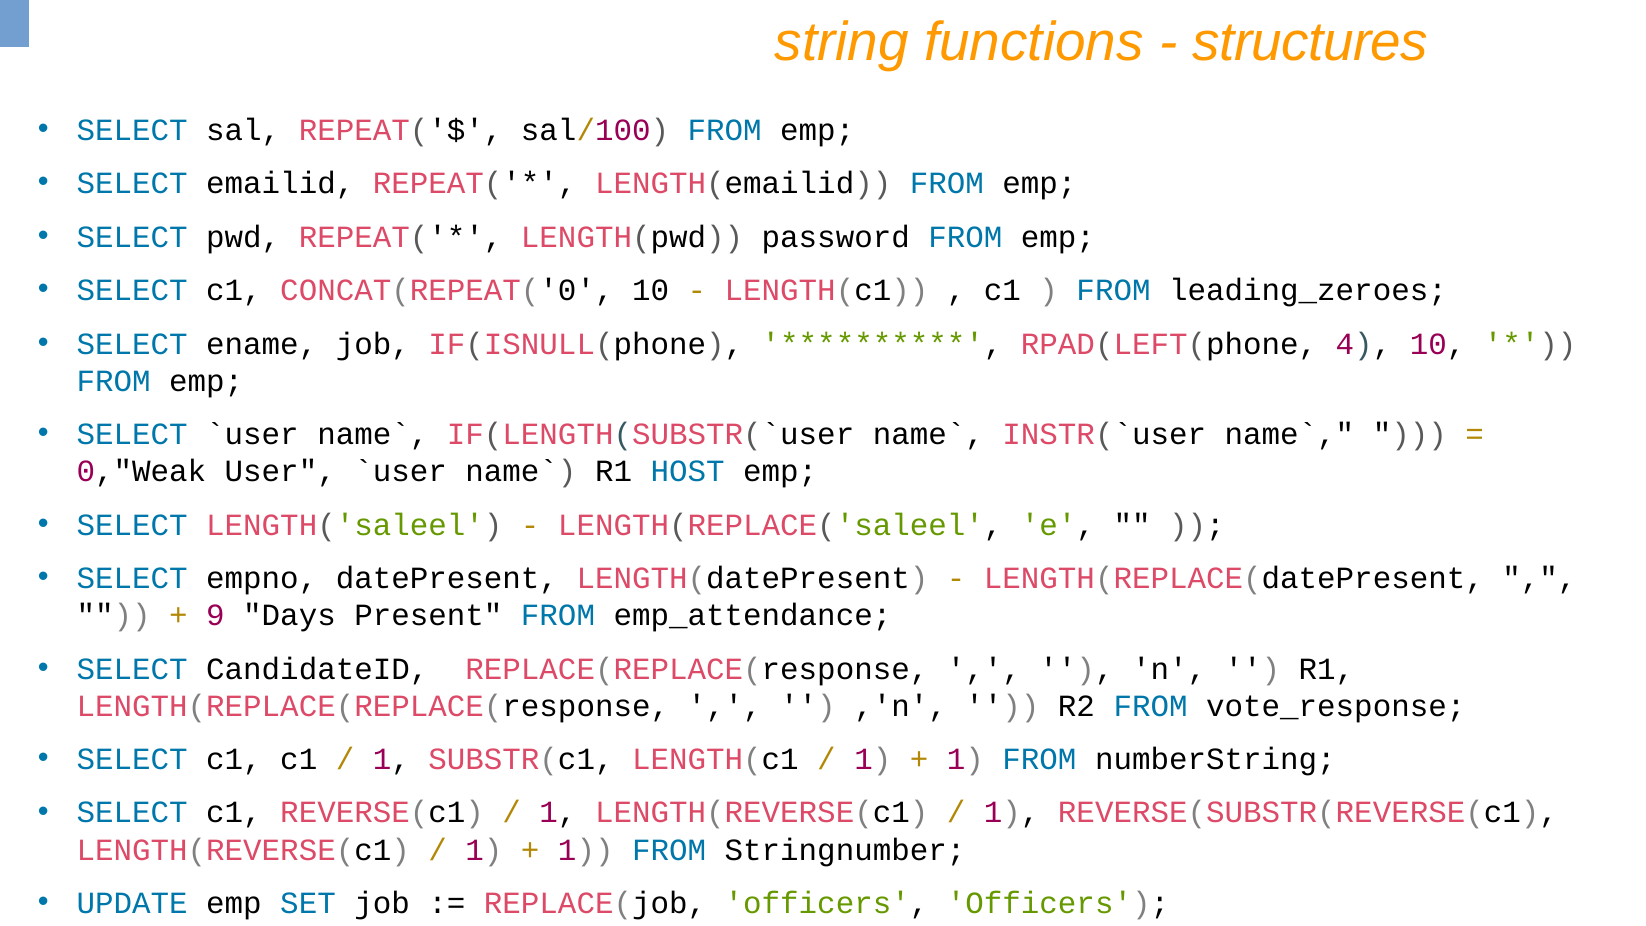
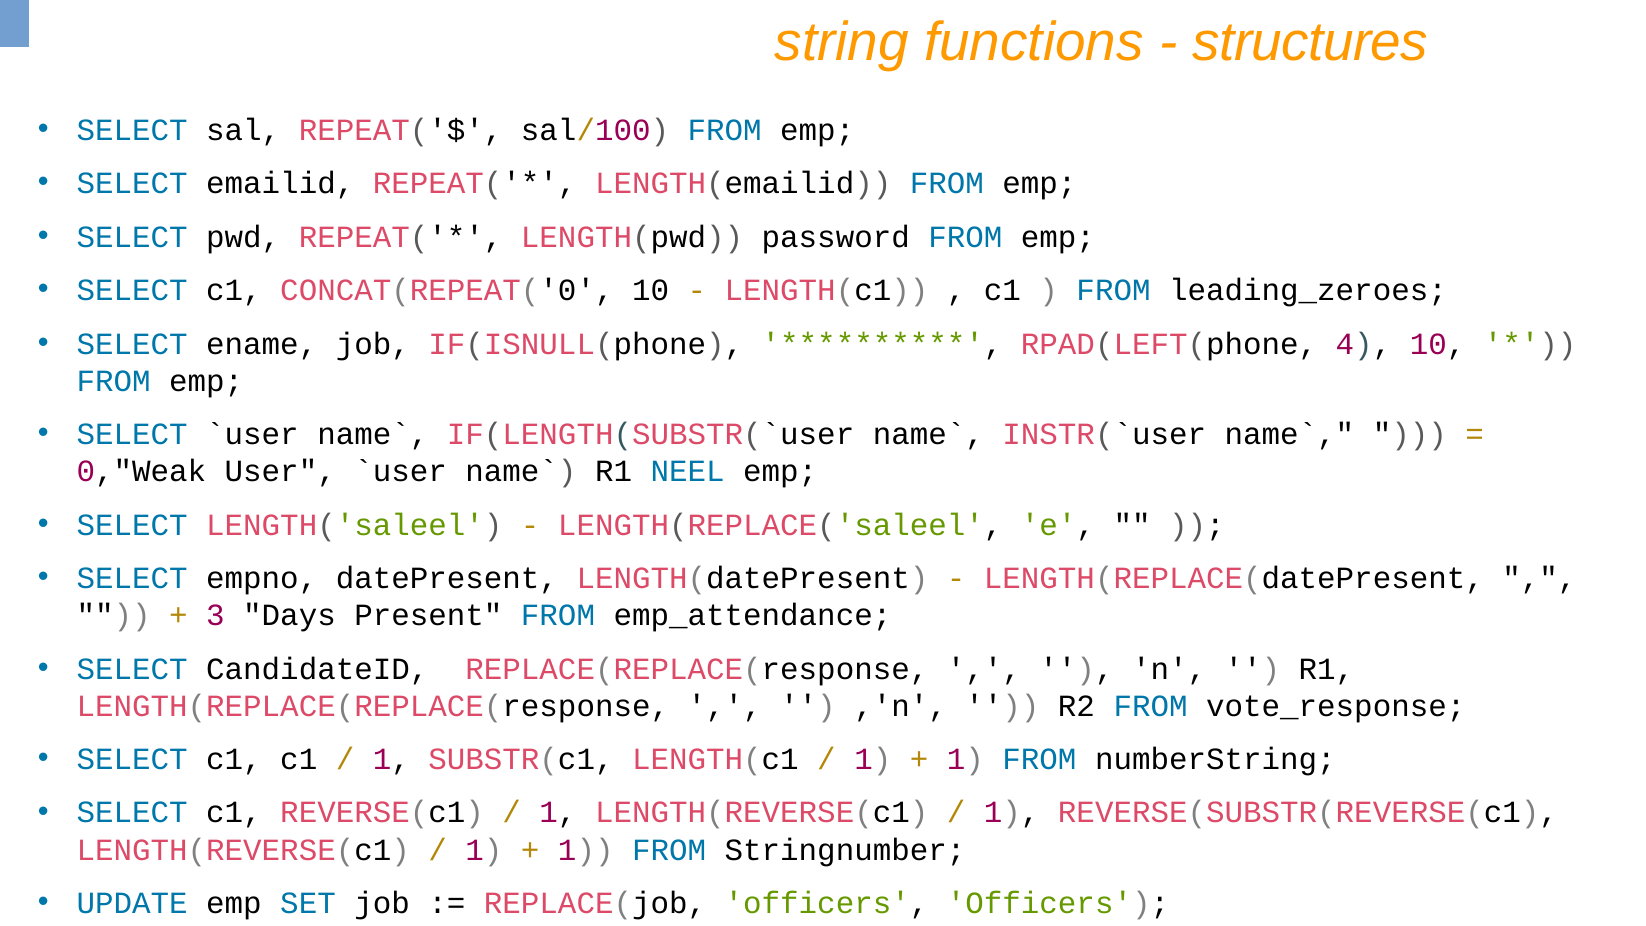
HOST: HOST -> NEEL
9: 9 -> 3
